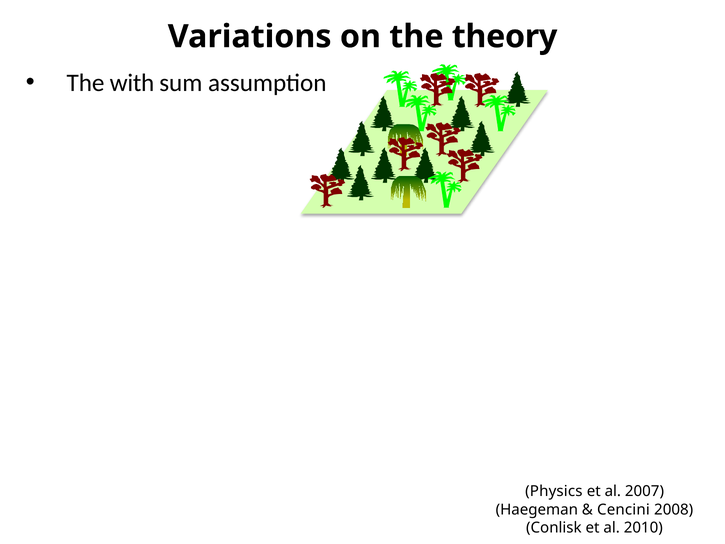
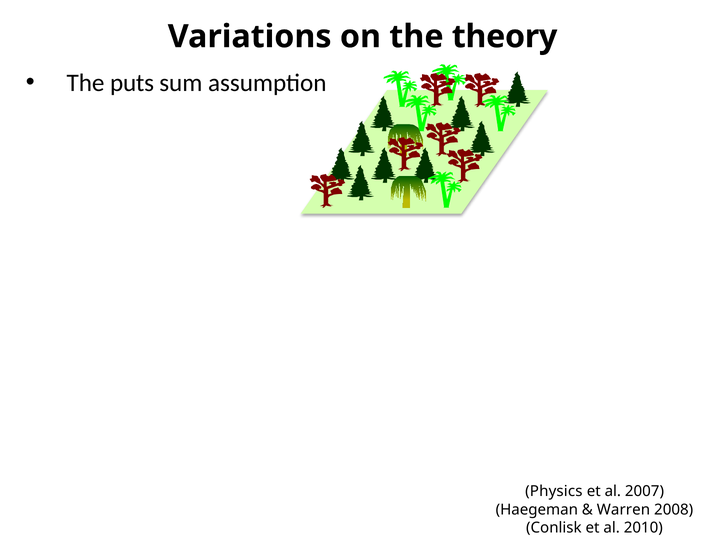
with: with -> puts
Cencini: Cencini -> Warren
